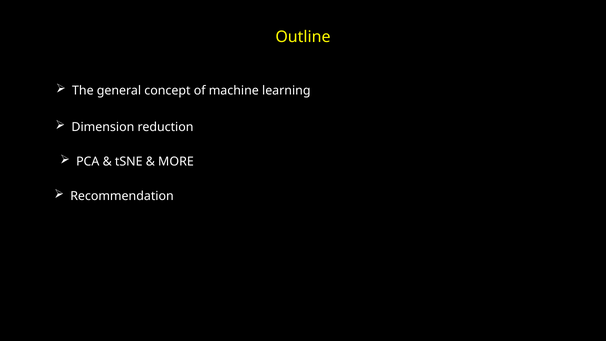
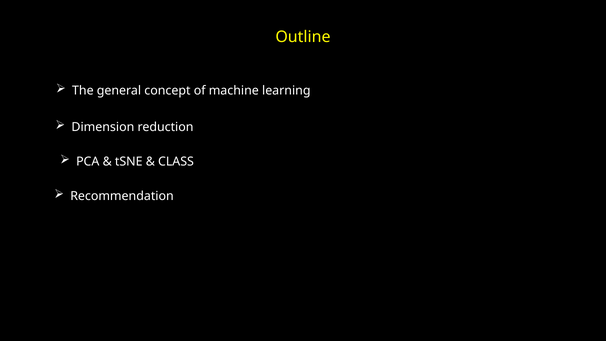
MORE: MORE -> CLASS
